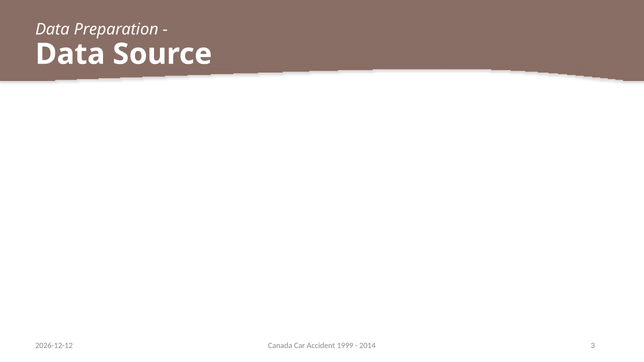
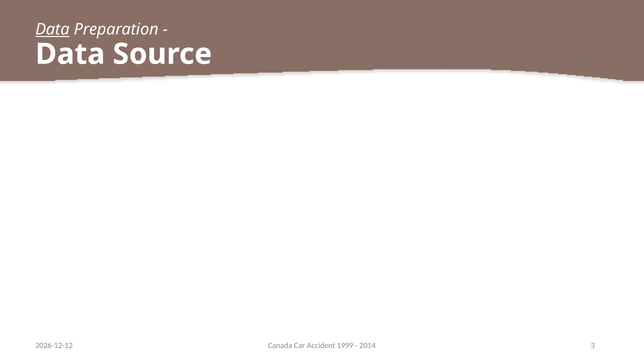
Data at (52, 30) underline: none -> present
